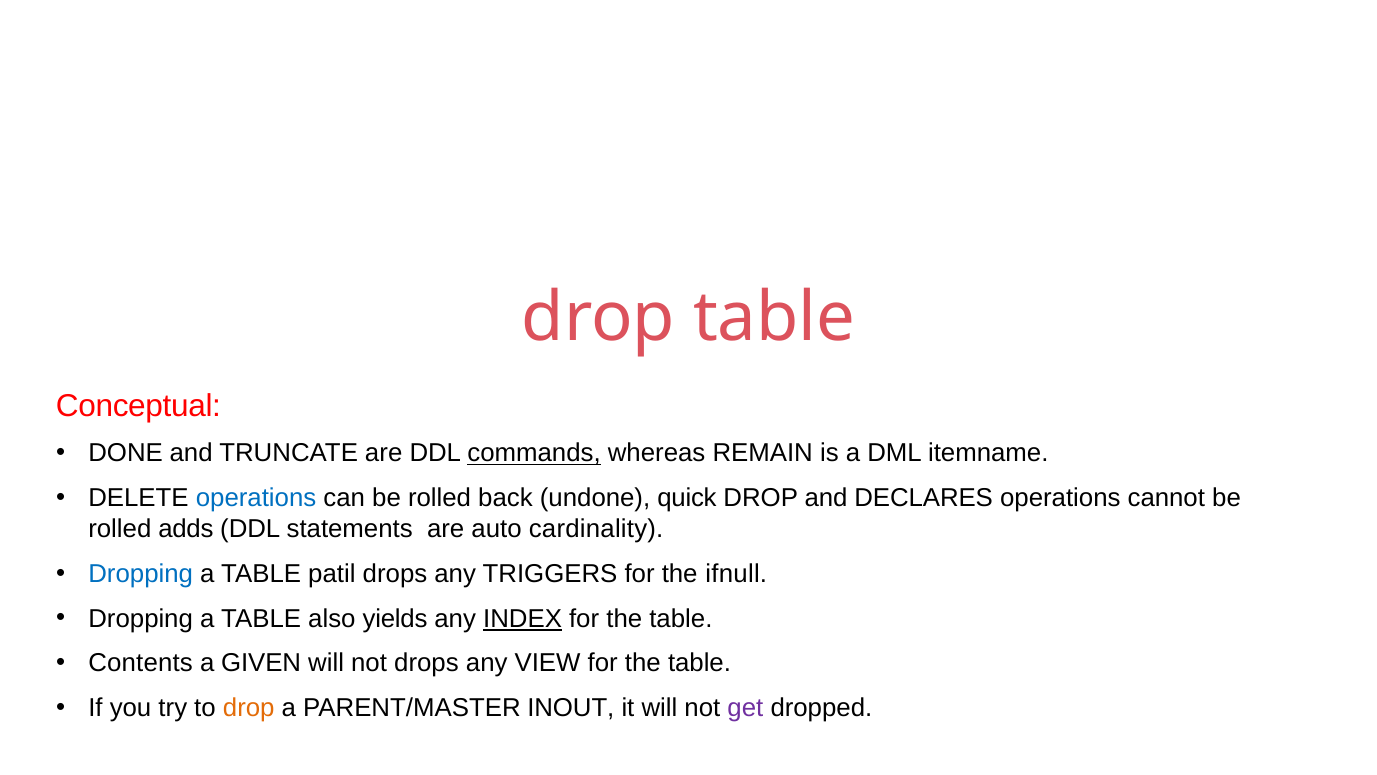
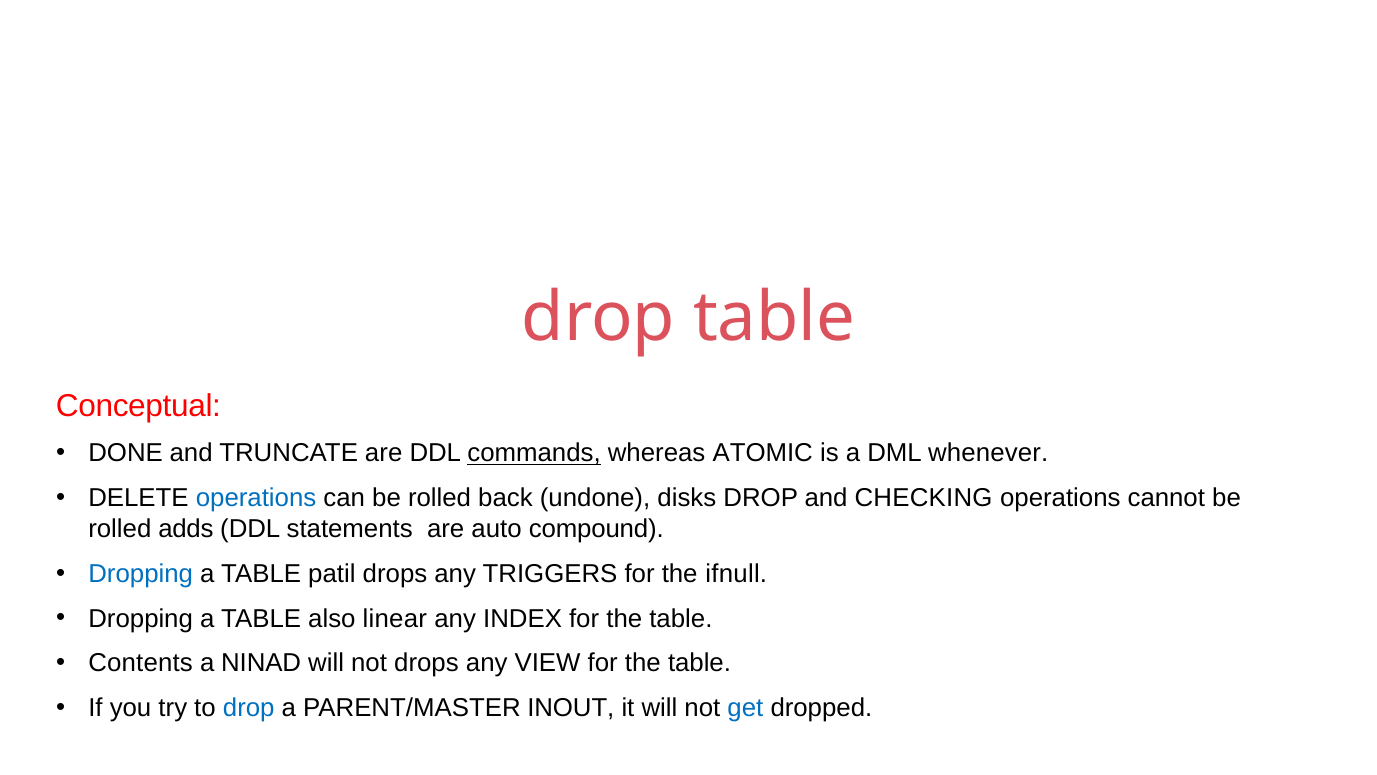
REMAIN: REMAIN -> ATOMIC
itemname: itemname -> whenever
quick: quick -> disks
DECLARES: DECLARES -> CHECKING
cardinality: cardinality -> compound
yields: yields -> linear
INDEX underline: present -> none
GIVEN: GIVEN -> NINAD
drop at (249, 708) colour: orange -> blue
get colour: purple -> blue
